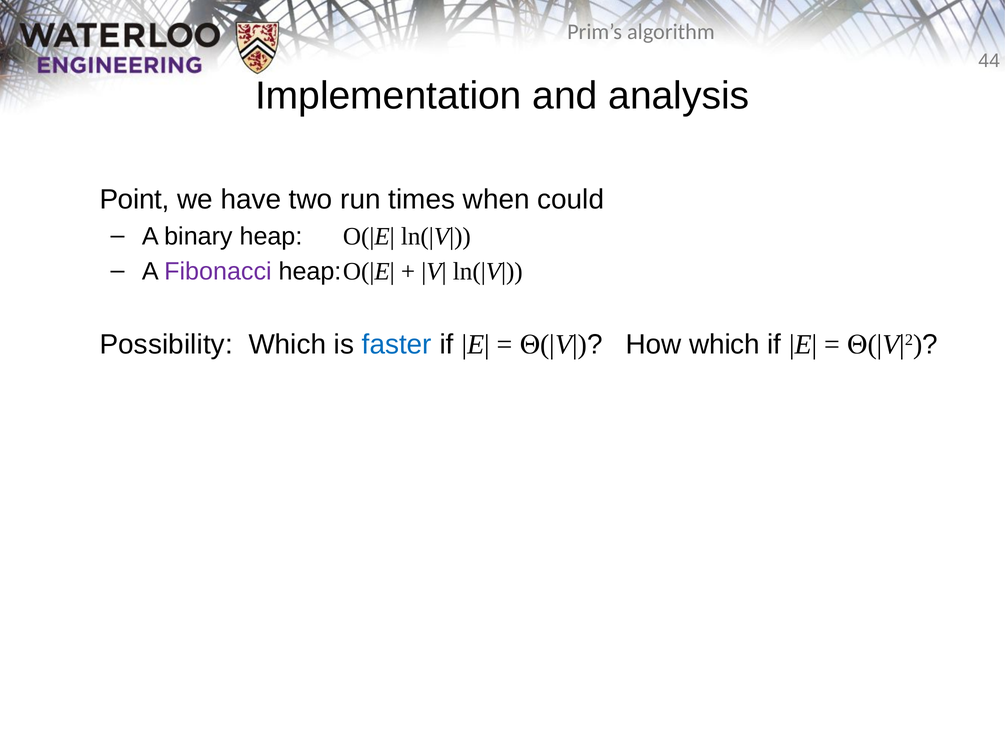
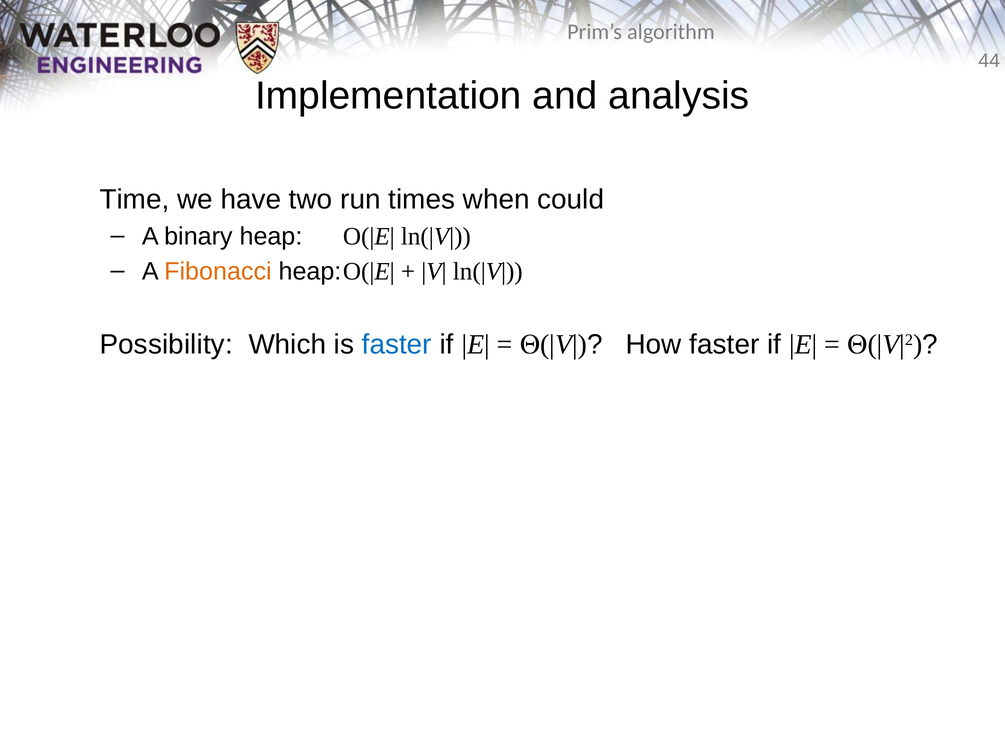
Point: Point -> Time
Fibonacci colour: purple -> orange
How which: which -> faster
